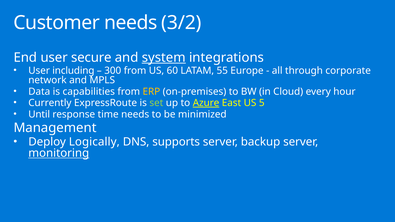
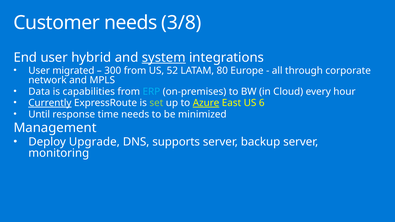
3/2: 3/2 -> 3/8
secure: secure -> hybrid
including: including -> migrated
60: 60 -> 52
55: 55 -> 80
ERP colour: yellow -> light blue
Currently underline: none -> present
5: 5 -> 6
Logically: Logically -> Upgrade
monitoring underline: present -> none
